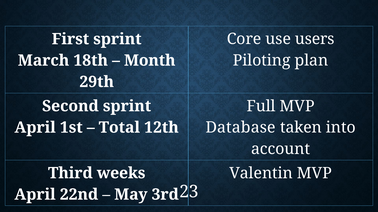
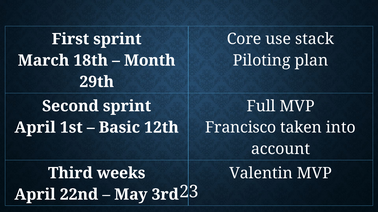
users: users -> stack
Total: Total -> Basic
Database: Database -> Francisco
